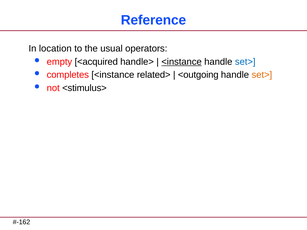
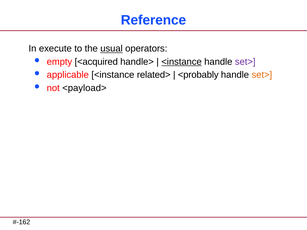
location: location -> execute
usual underline: none -> present
set> at (245, 62) colour: blue -> purple
completes: completes -> applicable
<outgoing: <outgoing -> <probably
<stimulus>: <stimulus> -> <payload>
